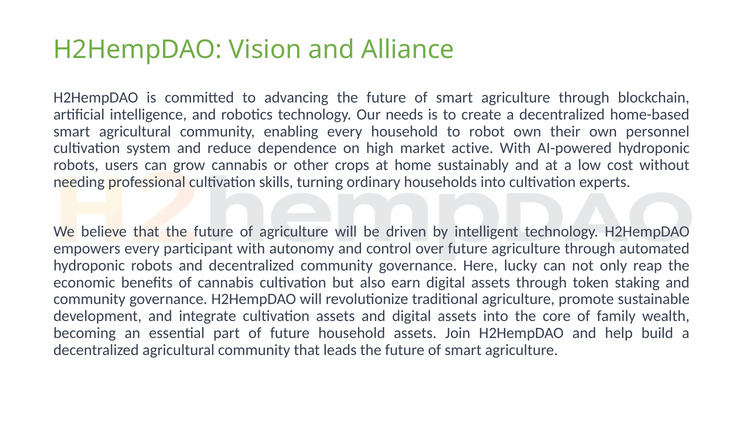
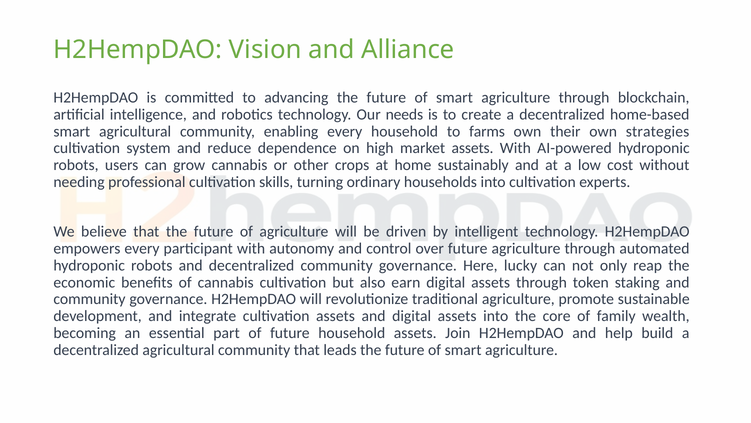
robot: robot -> farms
personnel: personnel -> strategies
market active: active -> assets
